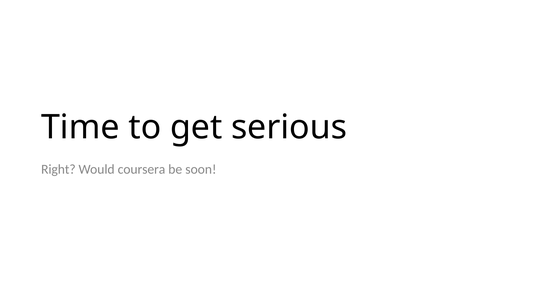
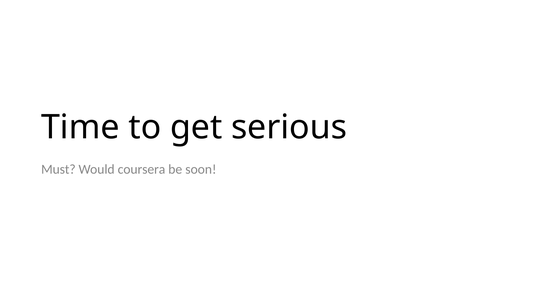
Right: Right -> Must
